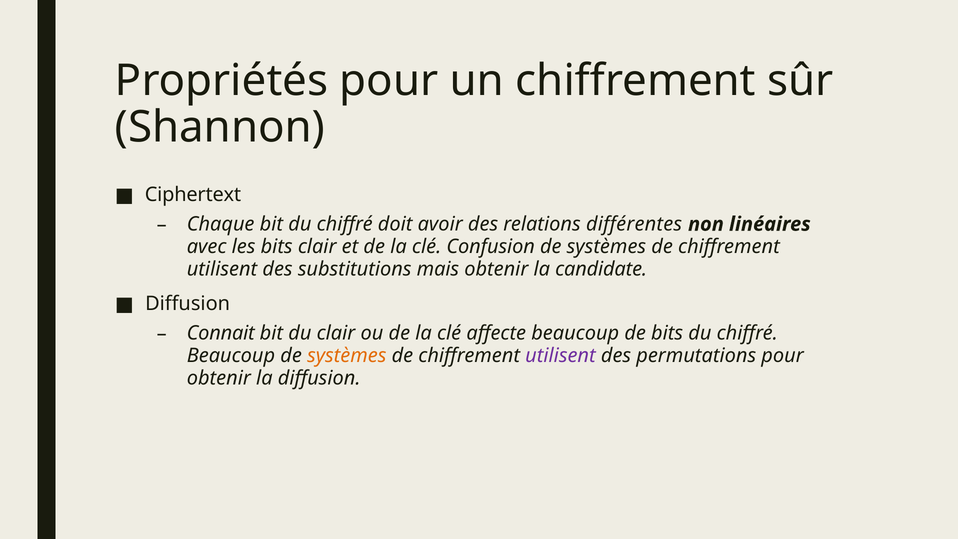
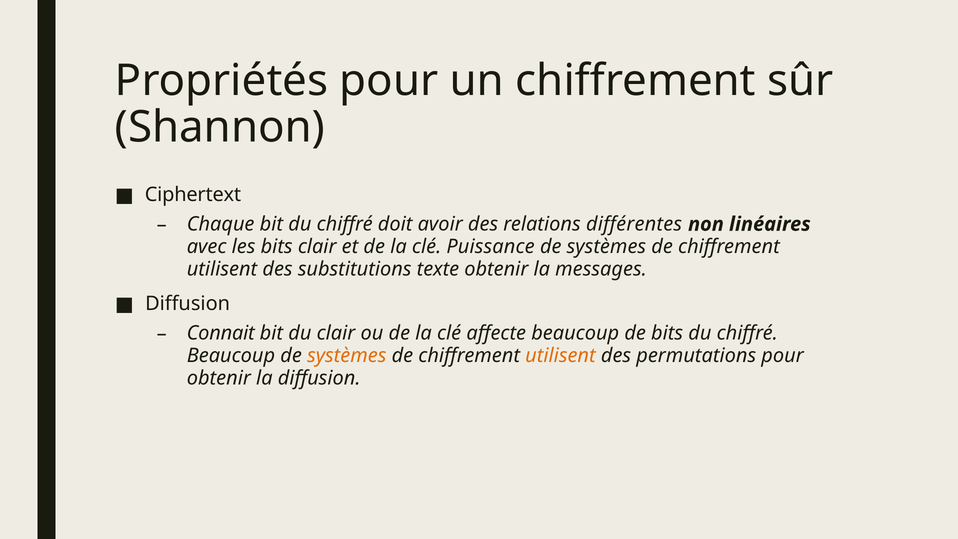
Confusion: Confusion -> Puissance
mais: mais -> texte
candidate: candidate -> messages
utilisent at (560, 356) colour: purple -> orange
